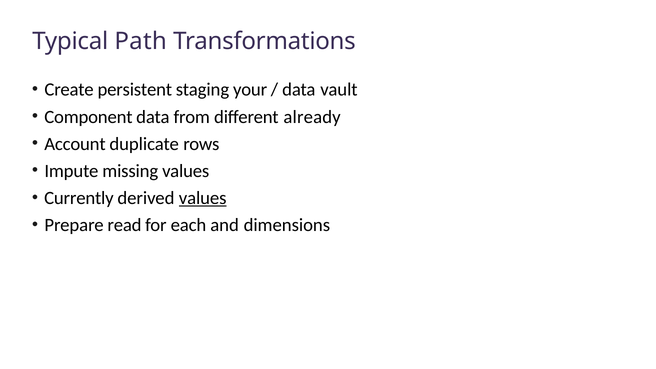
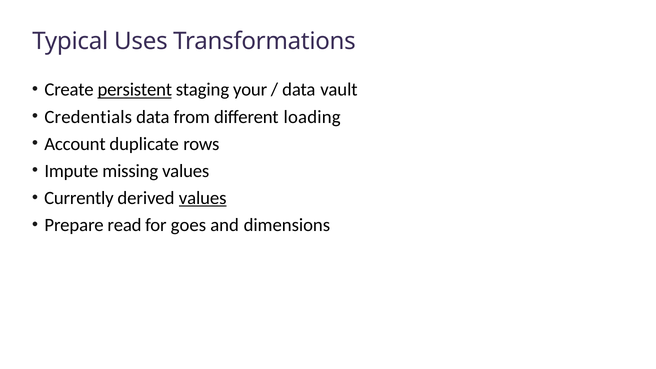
Path: Path -> Uses
persistent underline: none -> present
Component: Component -> Credentials
already: already -> loading
each: each -> goes
